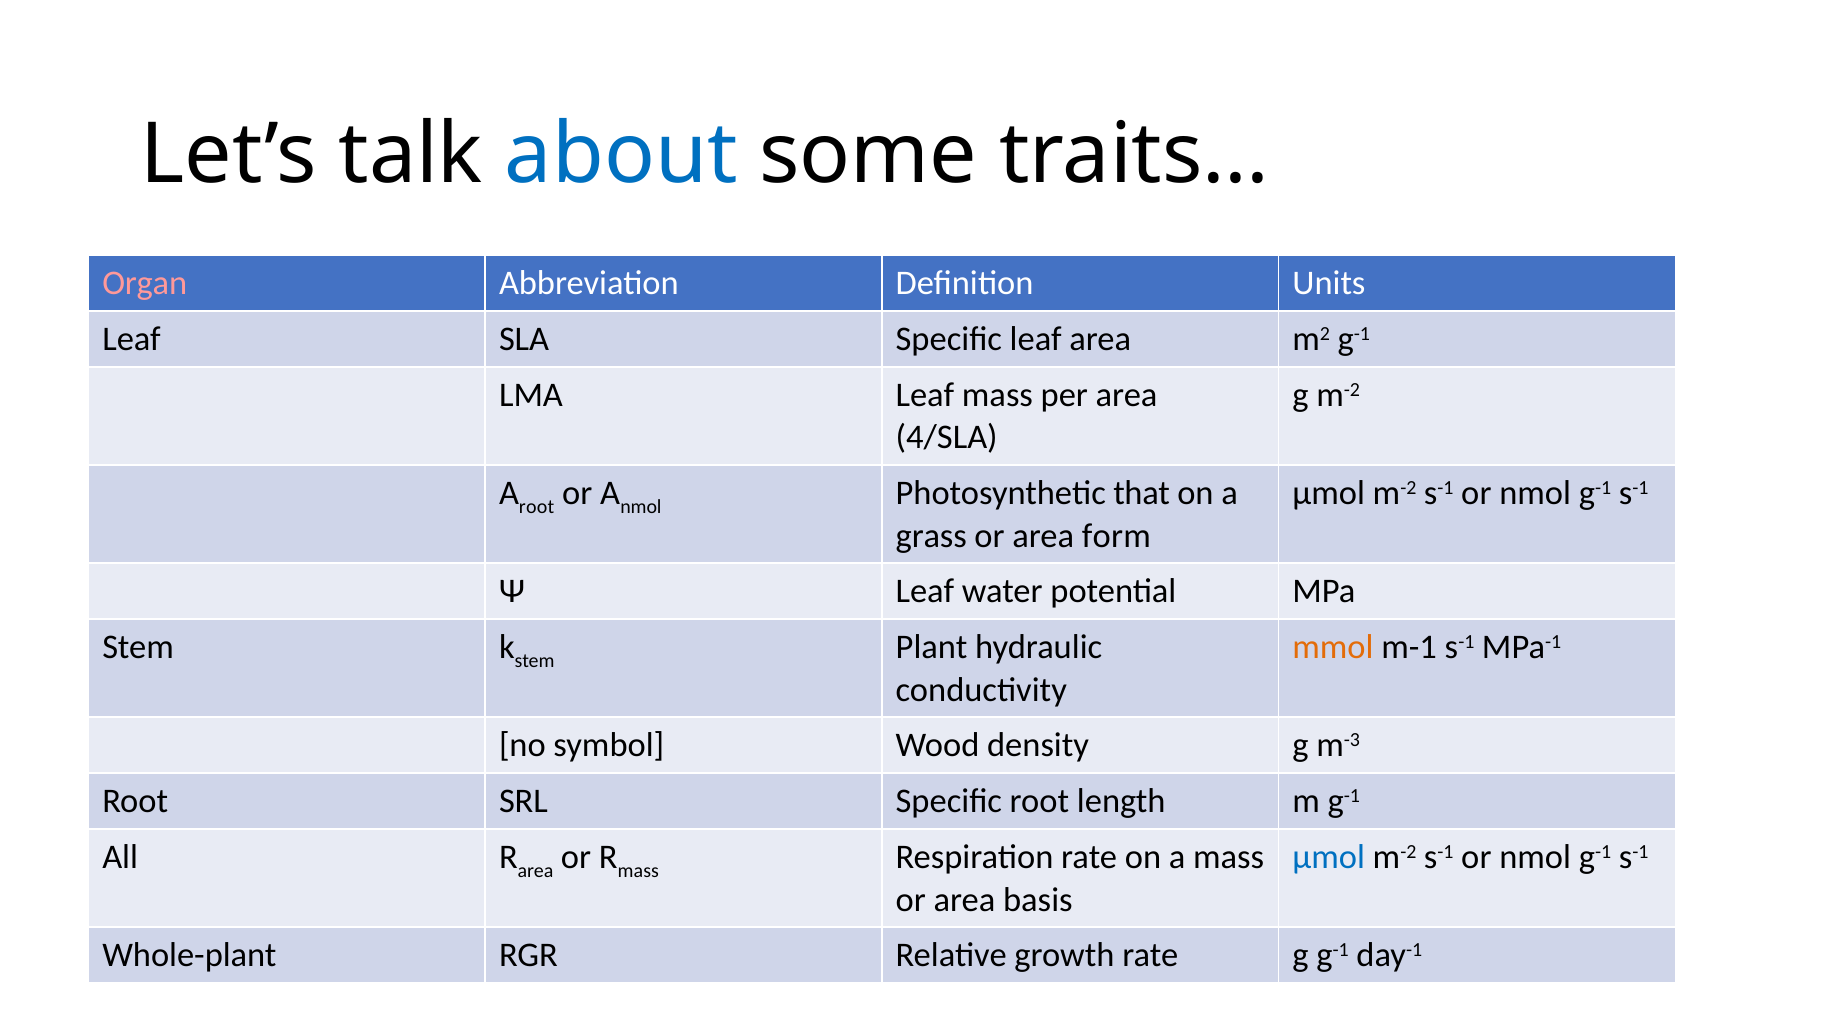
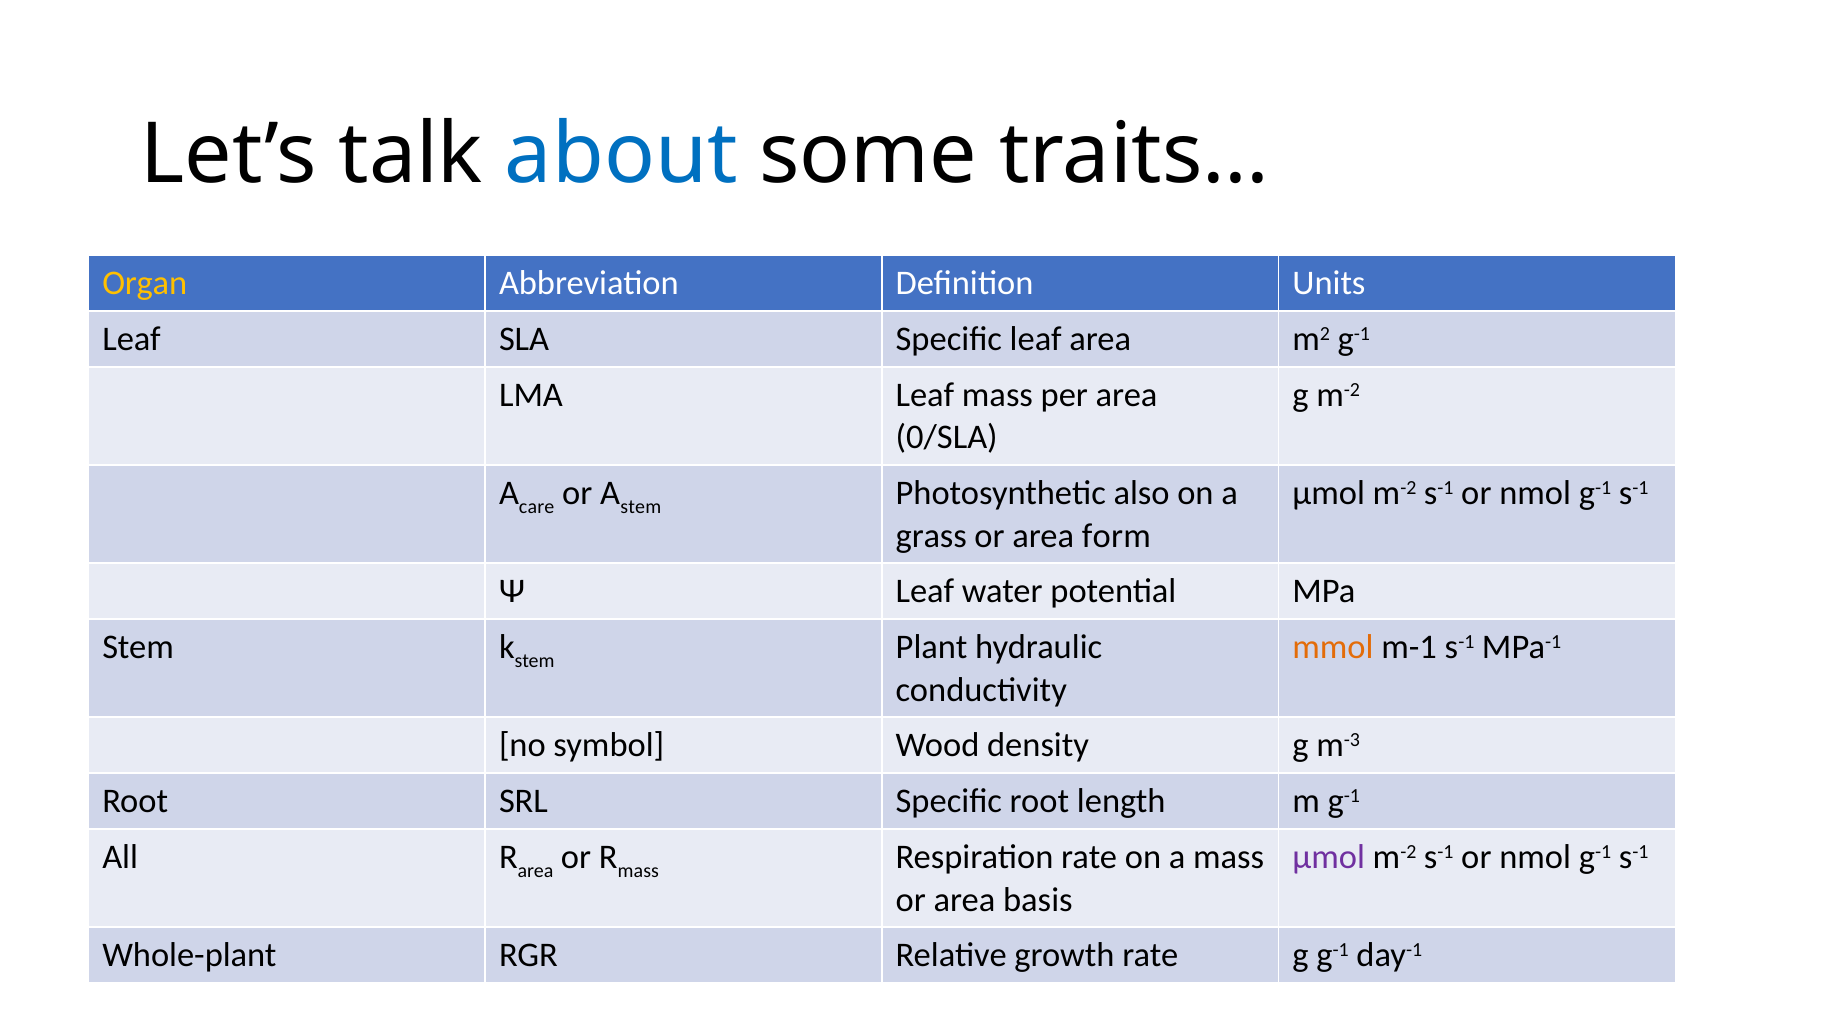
Organ colour: pink -> yellow
4/SLA: 4/SLA -> 0/SLA
A root: root -> care
A nmol: nmol -> stem
that: that -> also
µmol at (1329, 858) colour: blue -> purple
